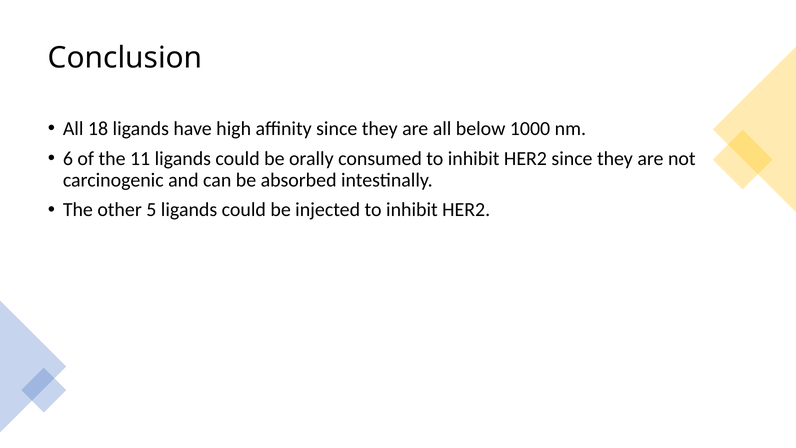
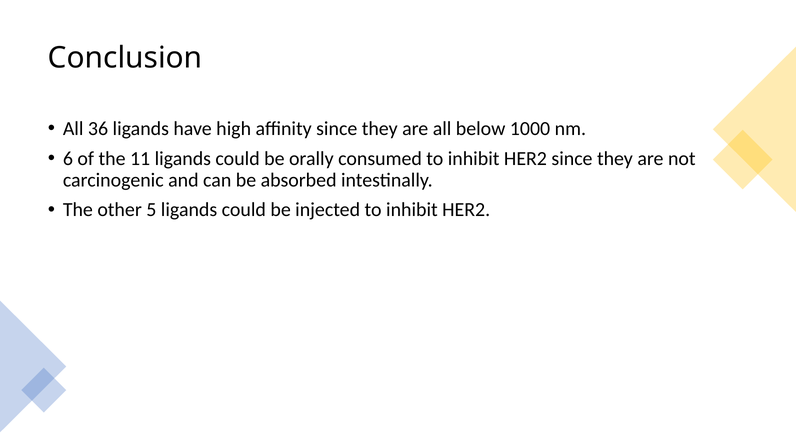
18: 18 -> 36
